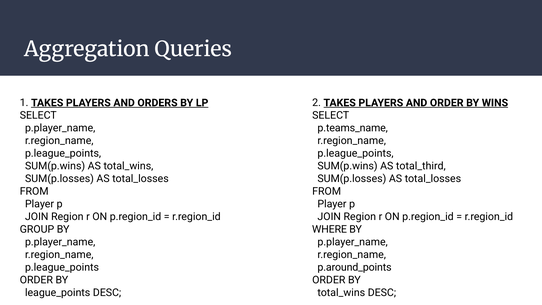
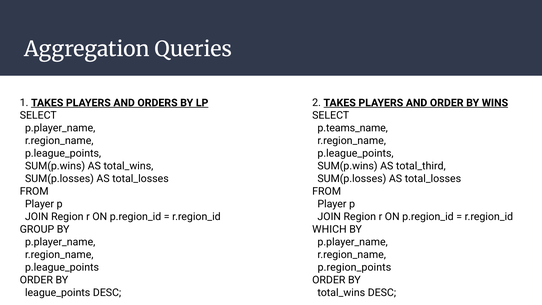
WHERE: WHERE -> WHICH
p.around_points: p.around_points -> p.region_points
